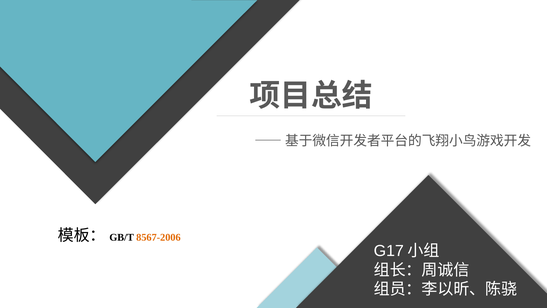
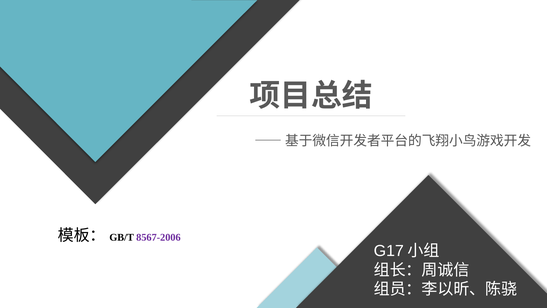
8567-2006 colour: orange -> purple
